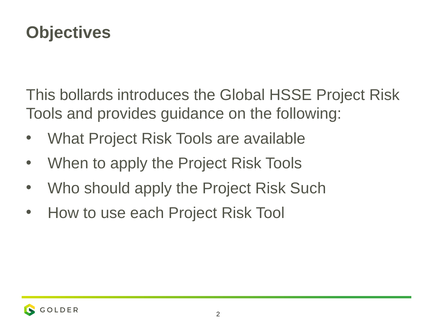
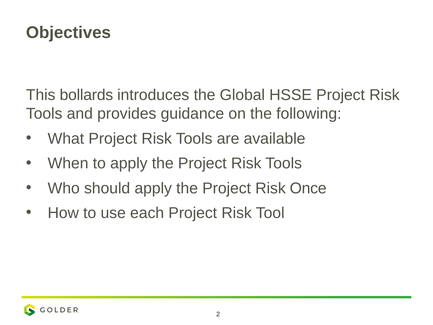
Such: Such -> Once
